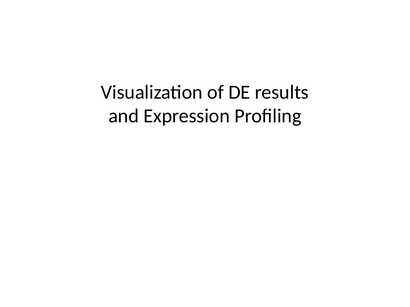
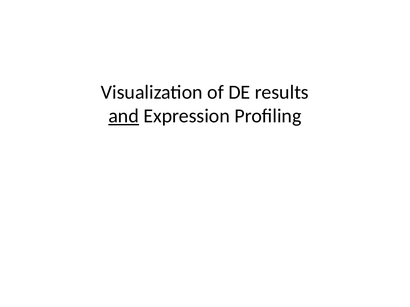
and underline: none -> present
